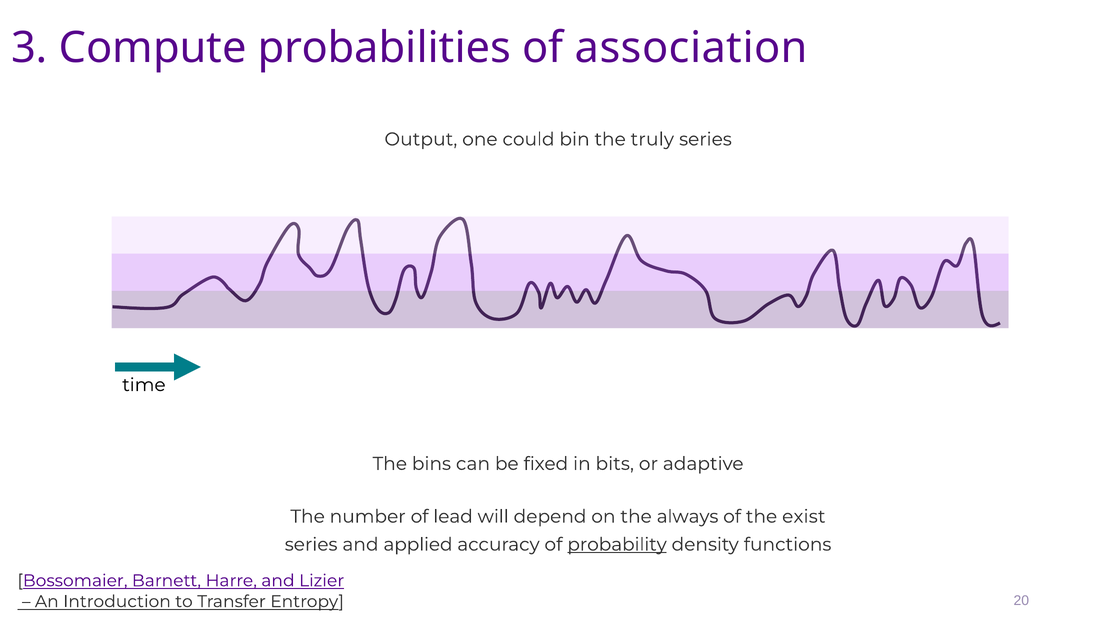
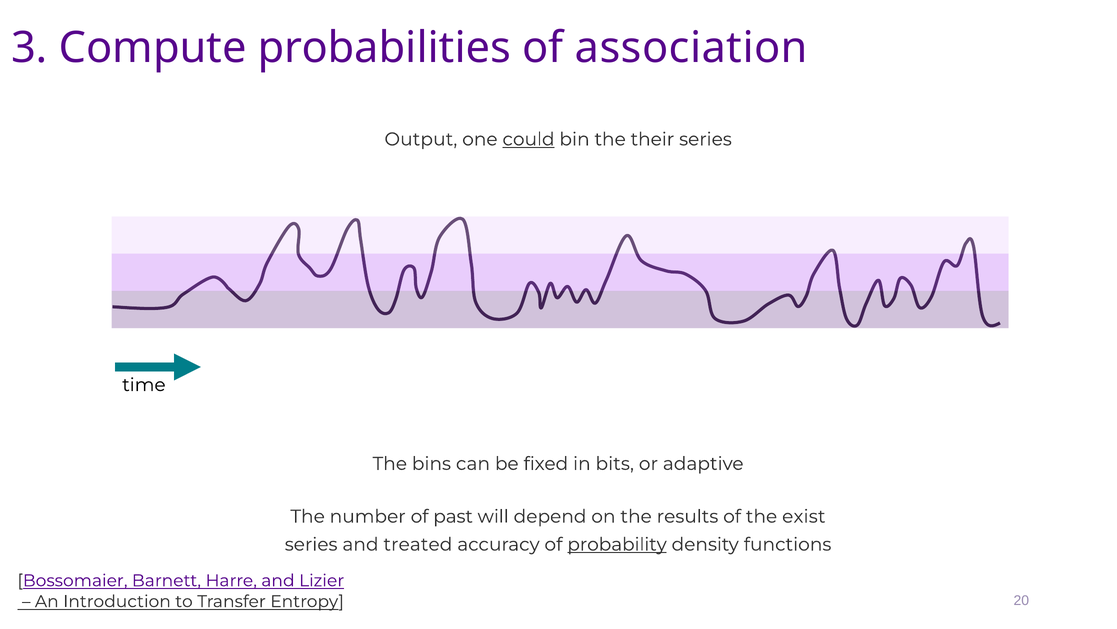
could underline: none -> present
truly: truly -> their
lead: lead -> past
always: always -> results
applied: applied -> treated
